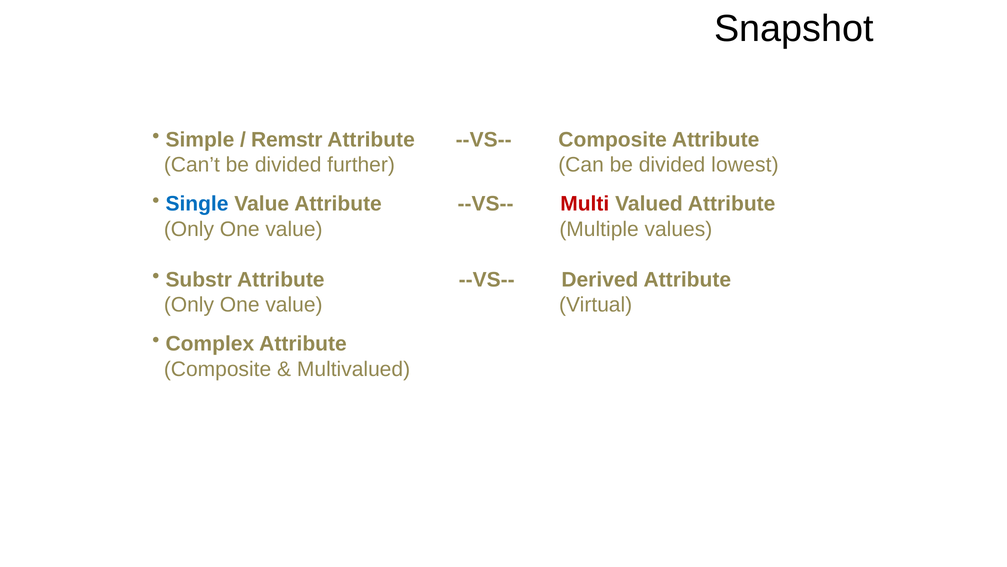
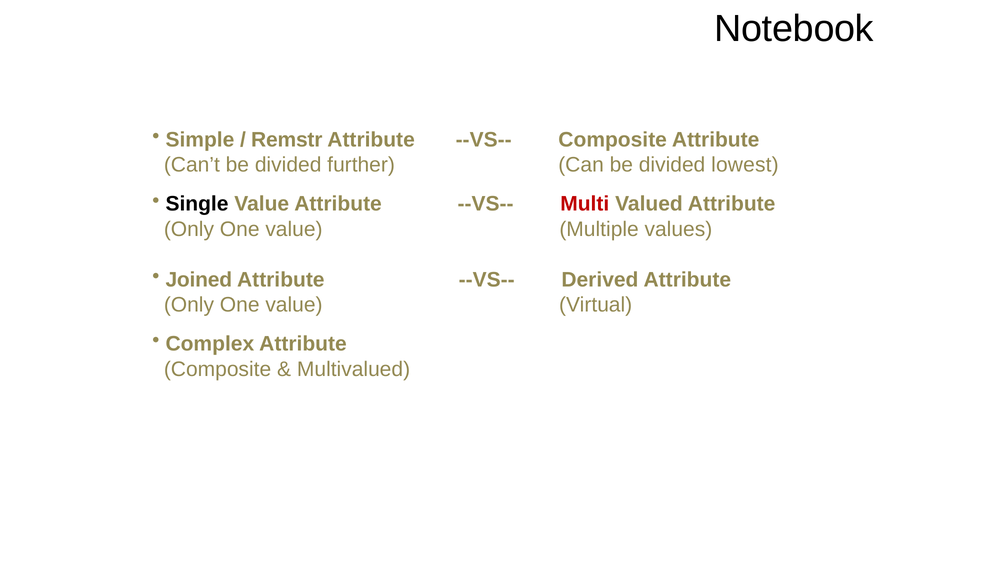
Snapshot: Snapshot -> Notebook
Single colour: blue -> black
Substr: Substr -> Joined
